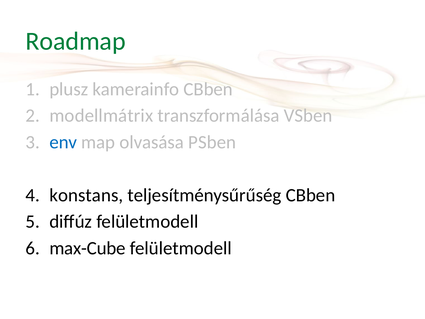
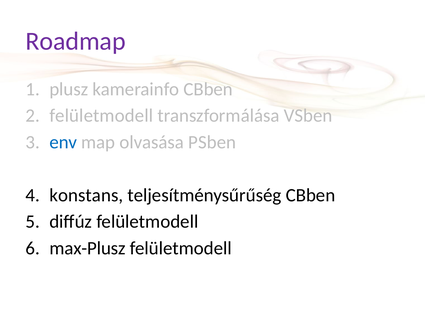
Roadmap colour: green -> purple
modellmátrix at (101, 116): modellmátrix -> felületmodell
max-Cube: max-Cube -> max-Plusz
